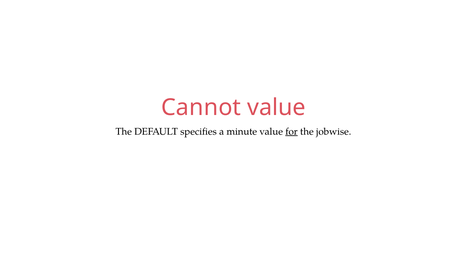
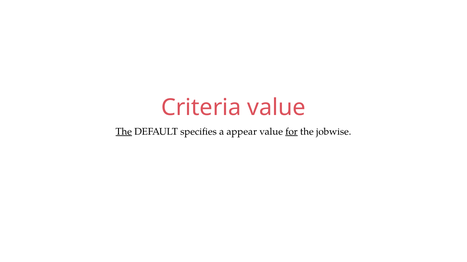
Cannot: Cannot -> Criteria
The at (124, 132) underline: none -> present
minute: minute -> appear
